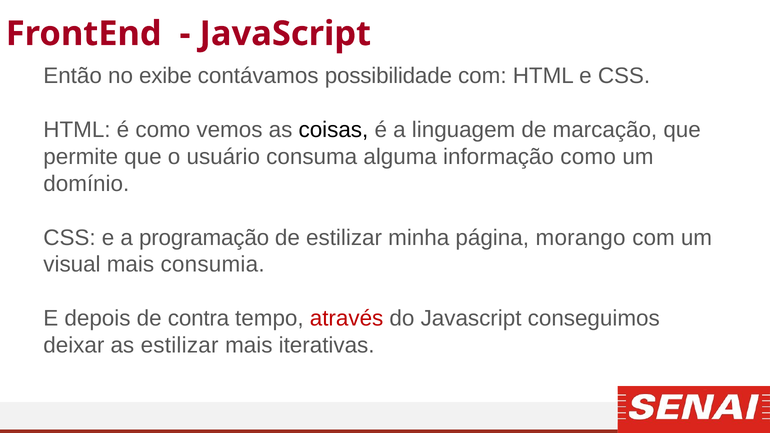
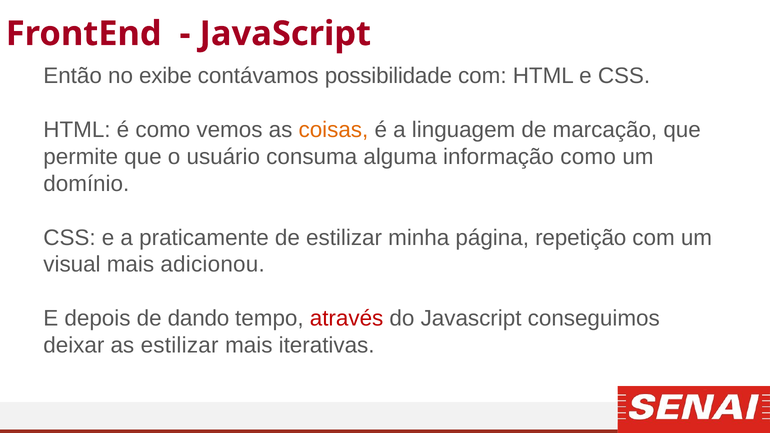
coisas colour: black -> orange
programação: programação -> praticamente
morango: morango -> repetição
consumia: consumia -> adicionou
contra: contra -> dando
